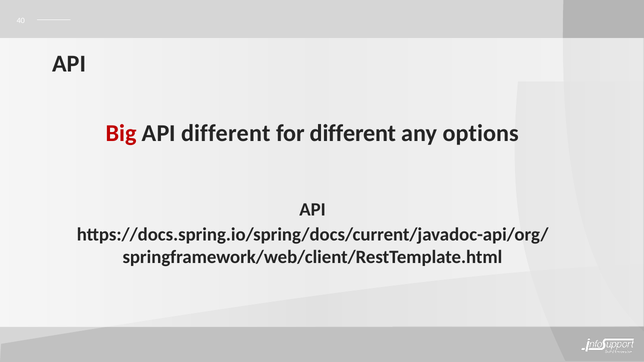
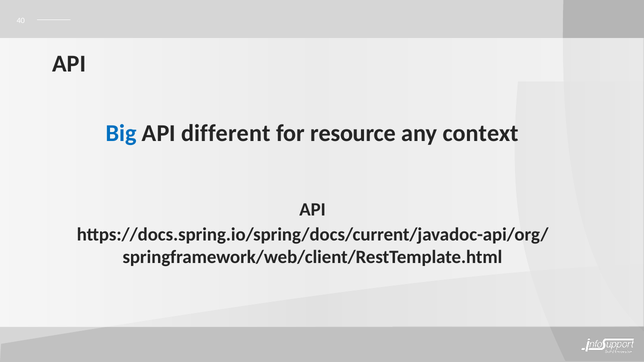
Big colour: red -> blue
for different: different -> resource
options: options -> context
